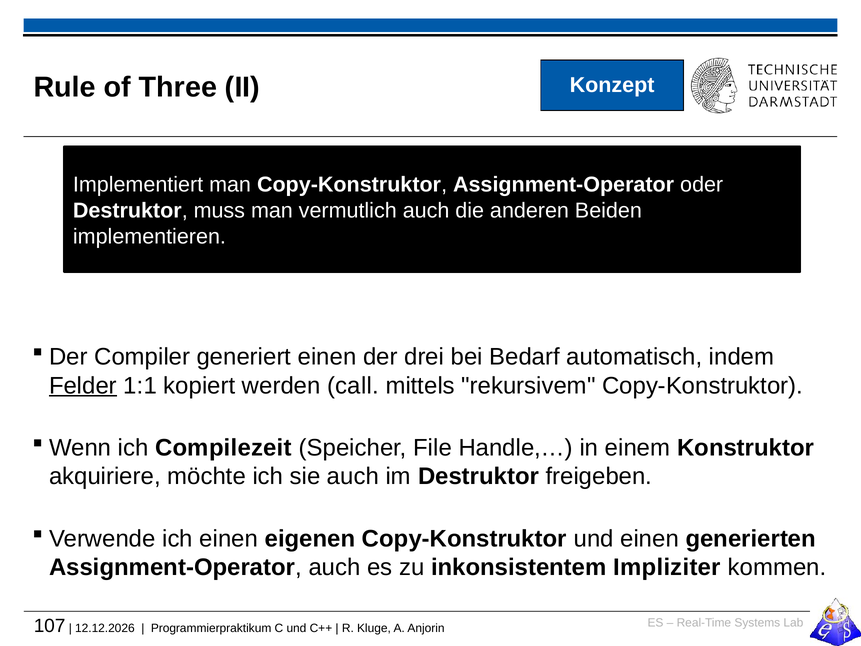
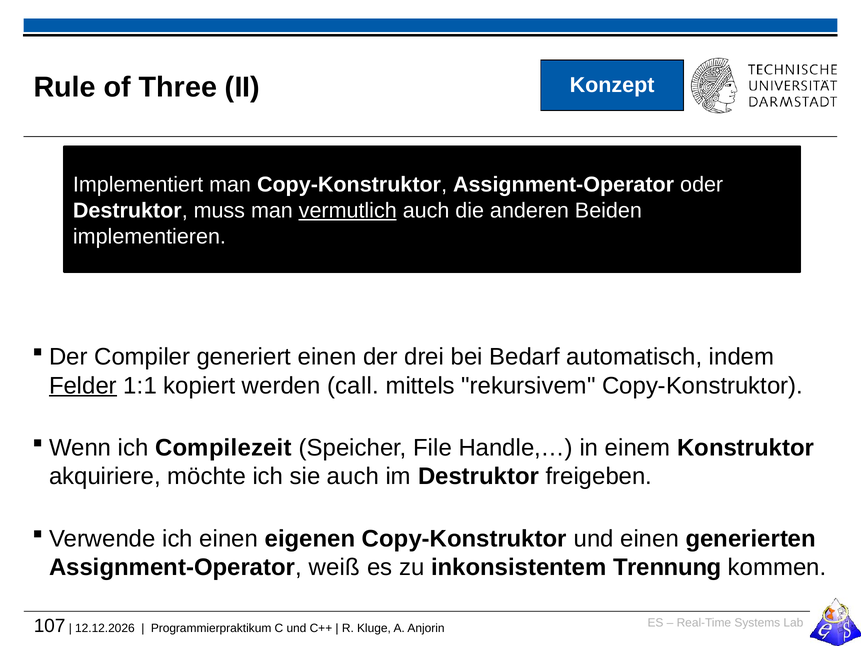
vermutlich underline: none -> present
Assignment-Operator auch: auch -> weiß
Impliziter: Impliziter -> Trennung
